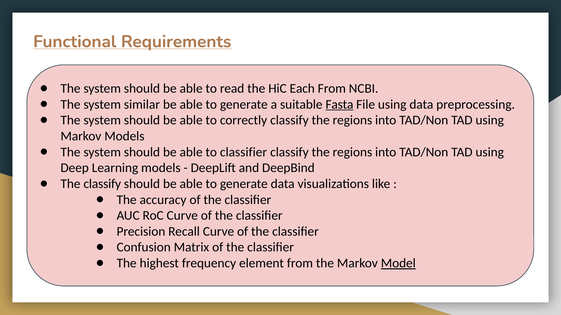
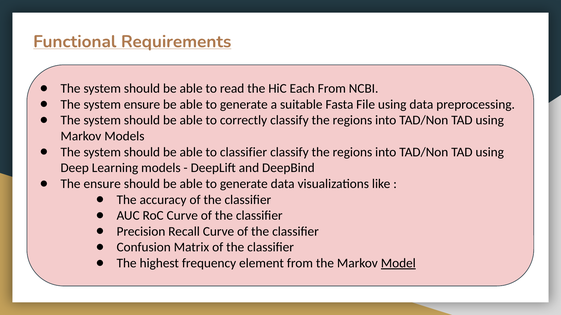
system similar: similar -> ensure
Fasta underline: present -> none
The classify: classify -> ensure
